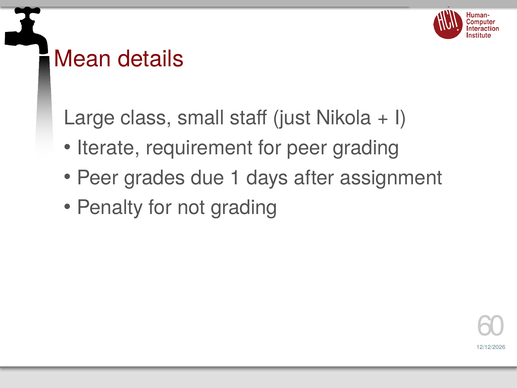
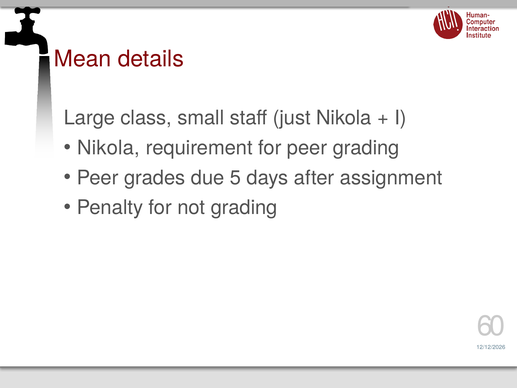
Iterate at (108, 148): Iterate -> Nikola
1: 1 -> 5
